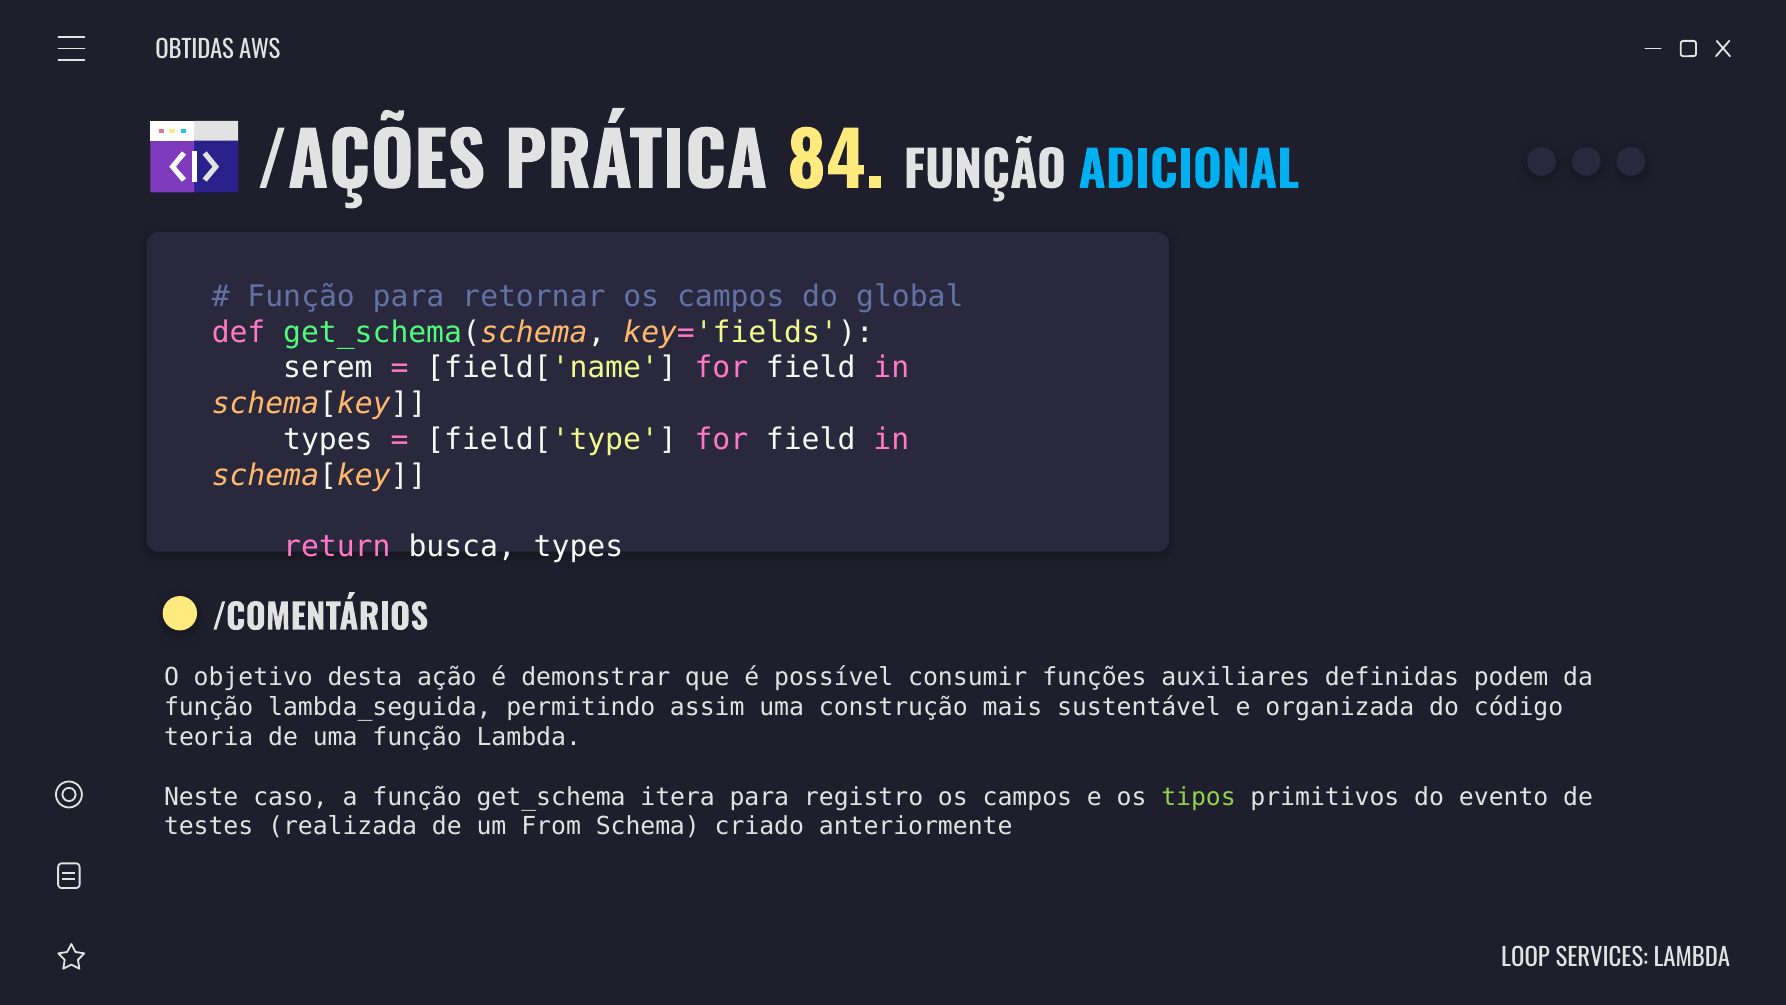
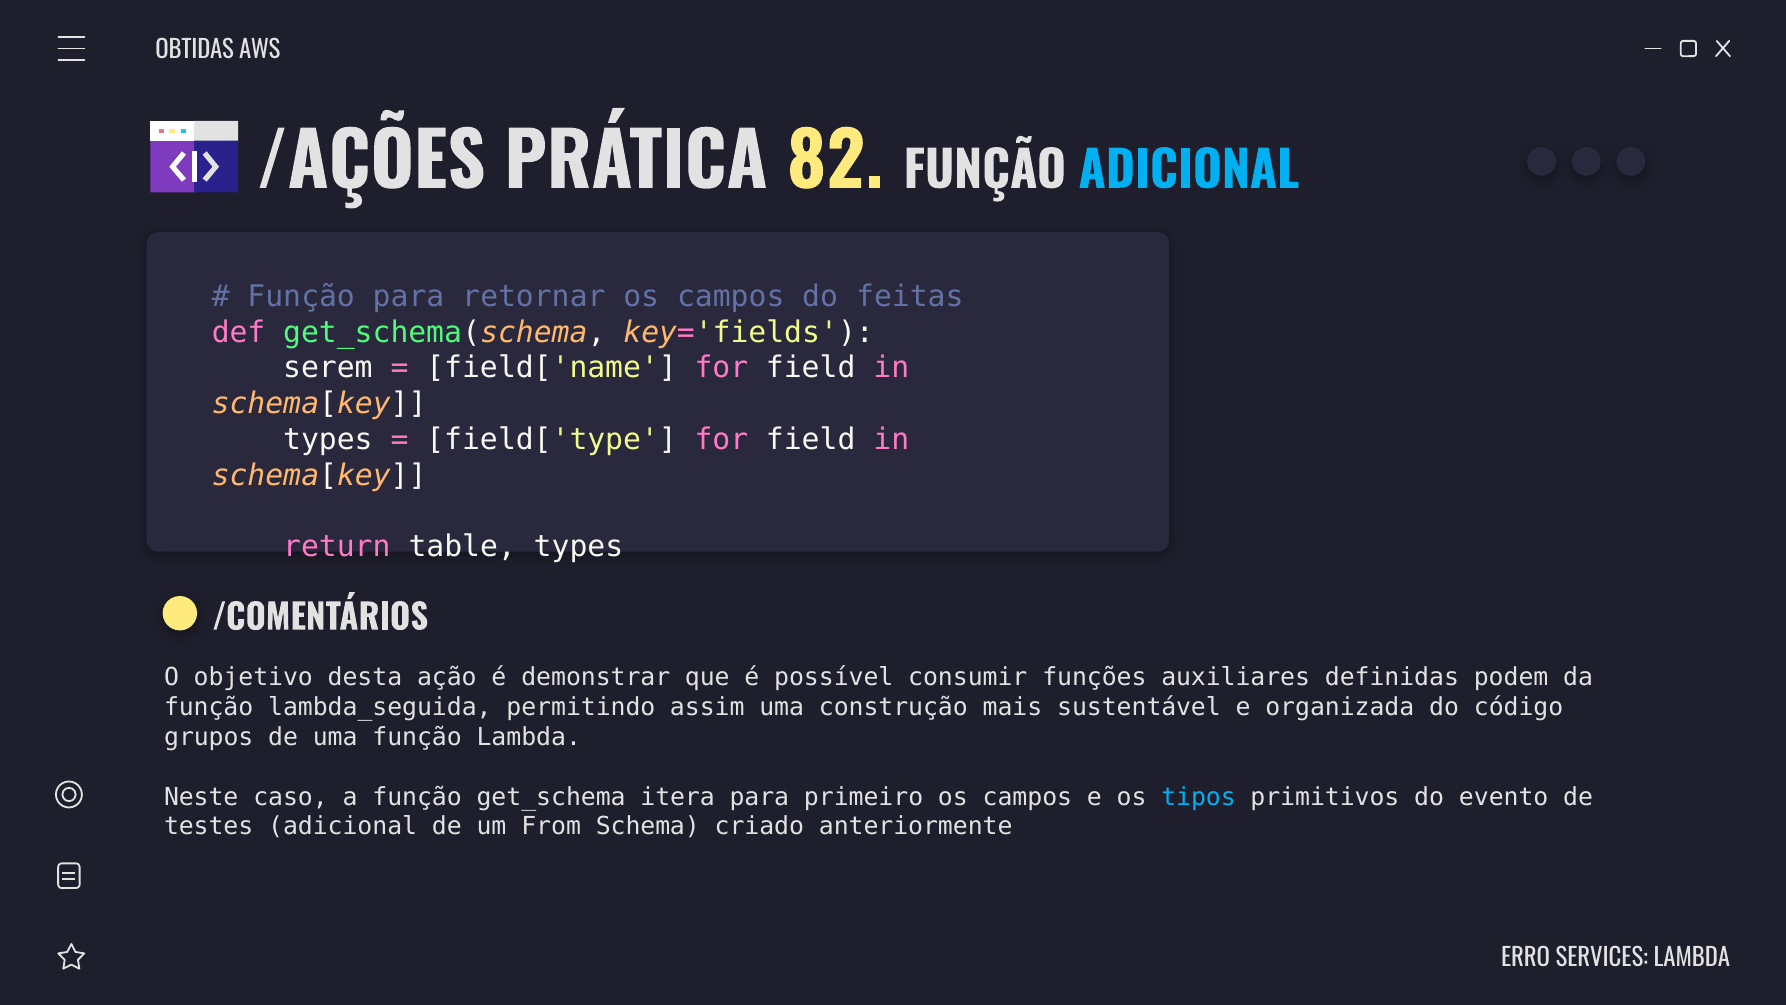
84: 84 -> 82
global: global -> feitas
busca: busca -> table
teoria: teoria -> grupos
registro: registro -> primeiro
tipos colour: light green -> light blue
testes realizada: realizada -> adicional
LOOP: LOOP -> ERRO
